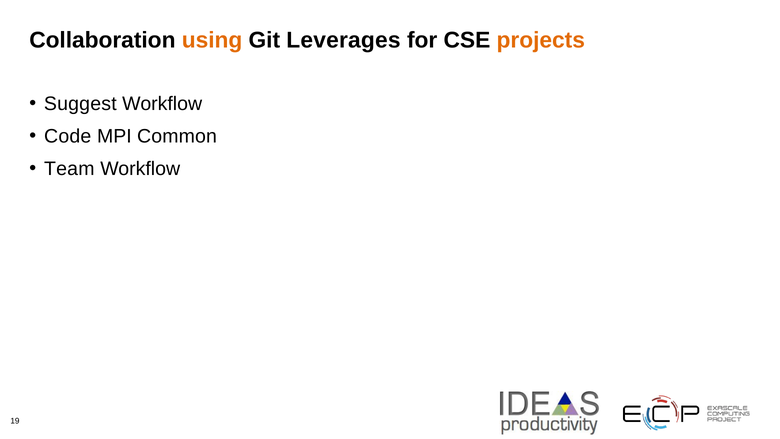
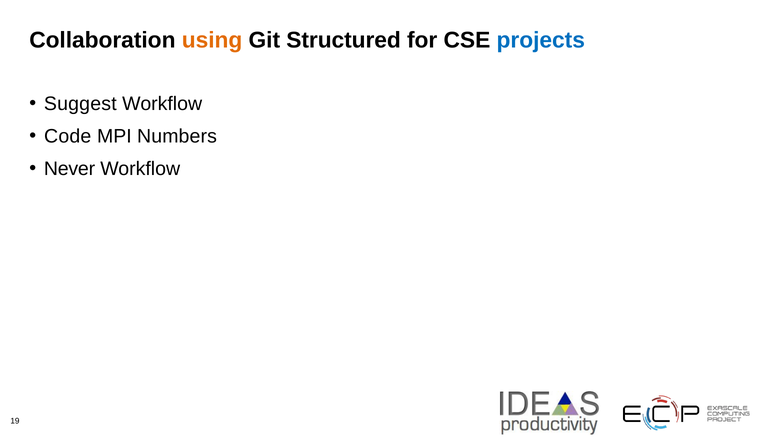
Leverages: Leverages -> Structured
projects colour: orange -> blue
Common: Common -> Numbers
Team: Team -> Never
